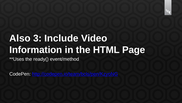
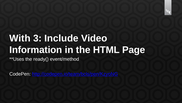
Also: Also -> With
